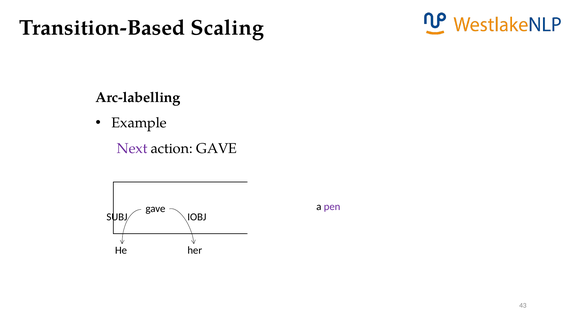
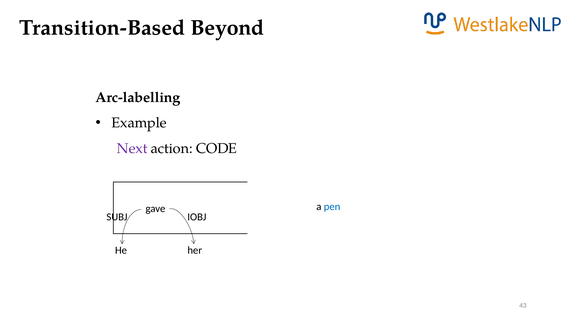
Scaling: Scaling -> Beyond
action GAVE: GAVE -> CODE
pen colour: purple -> blue
